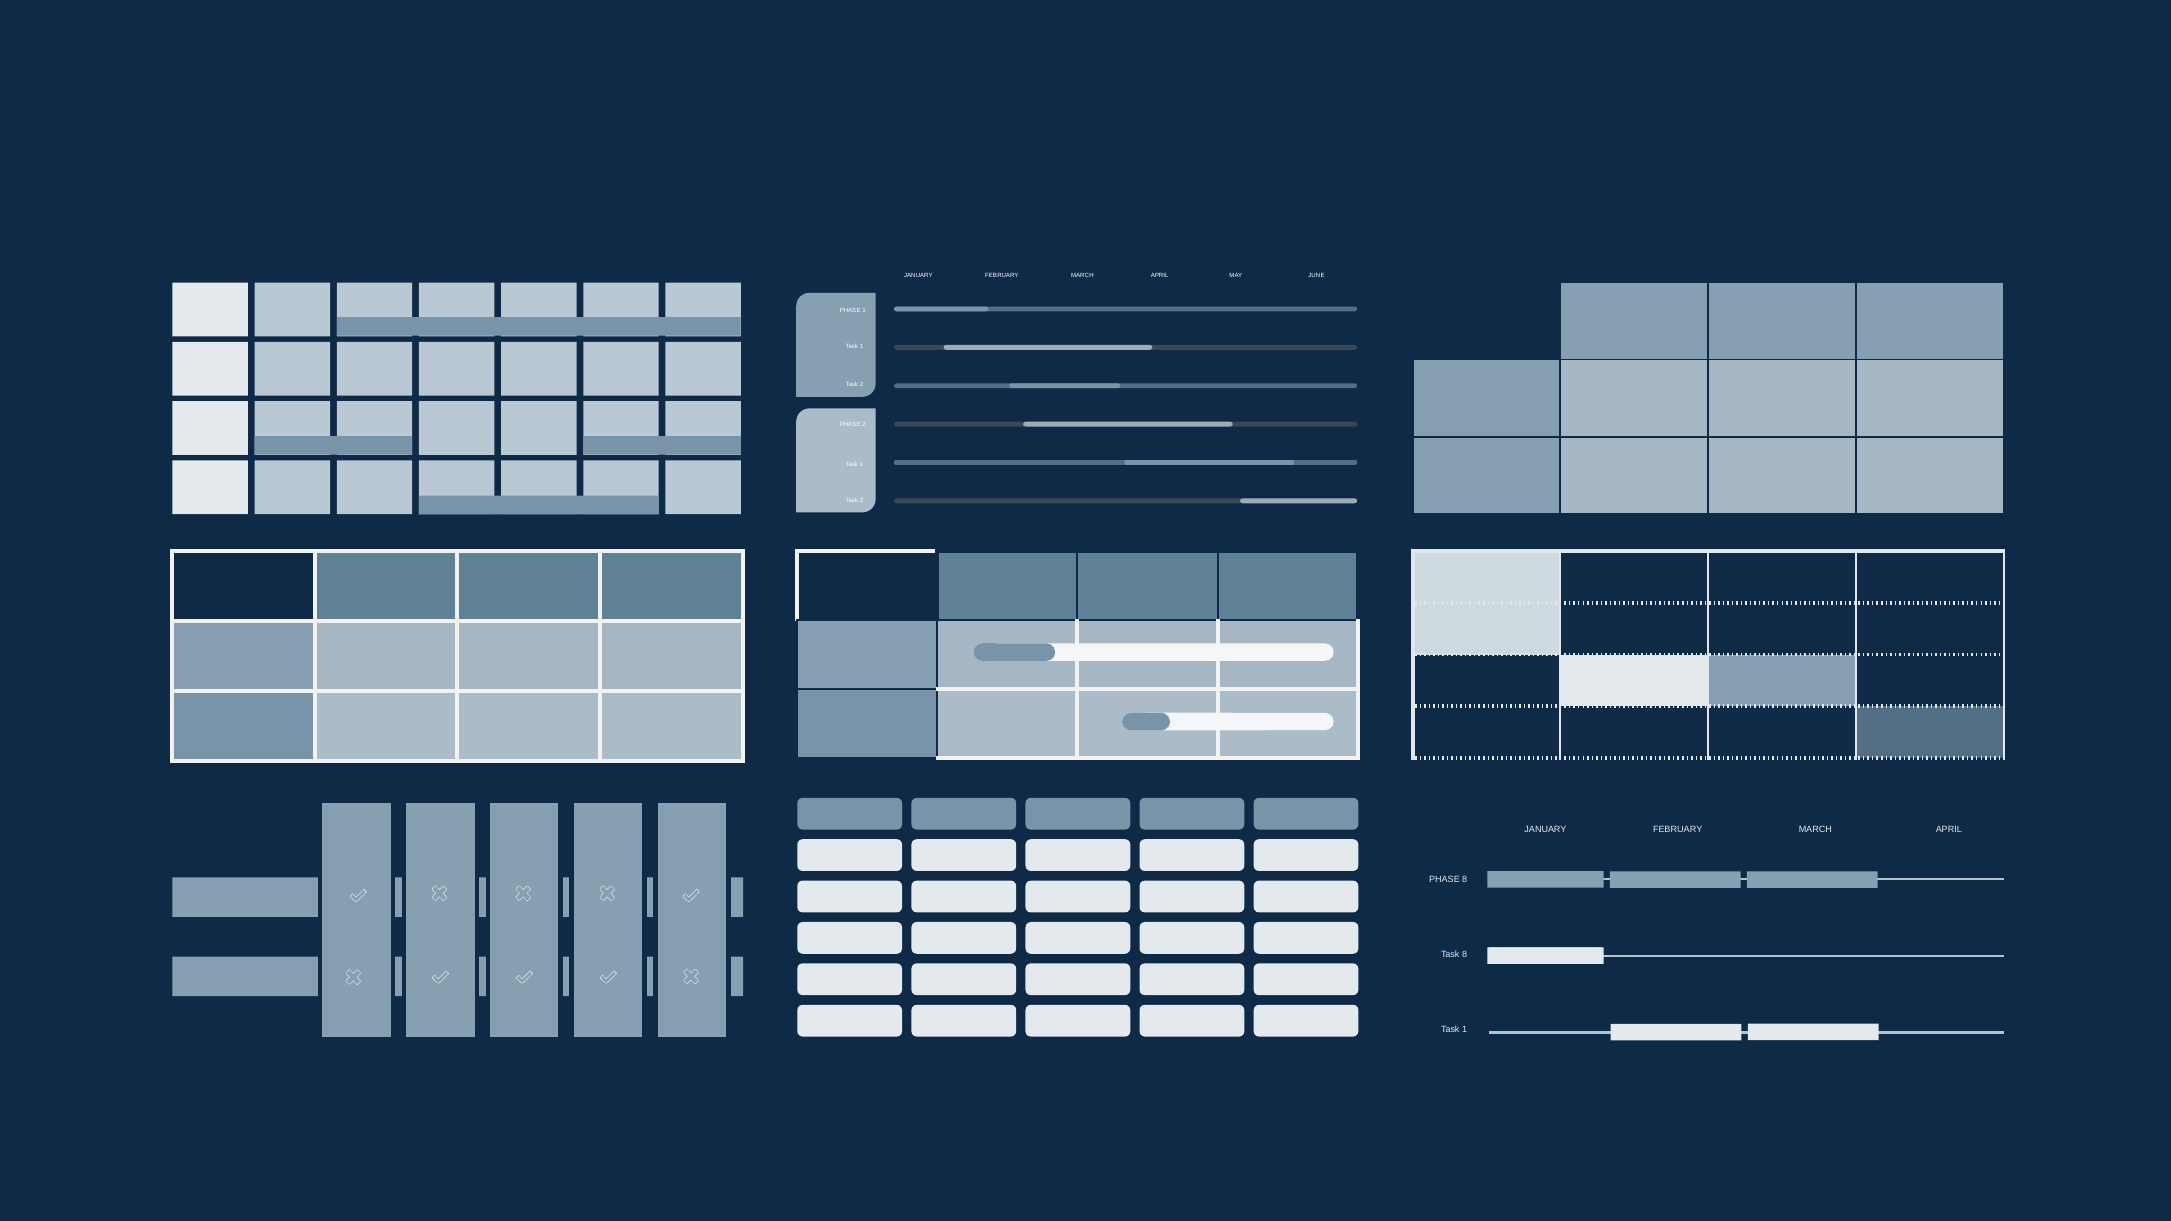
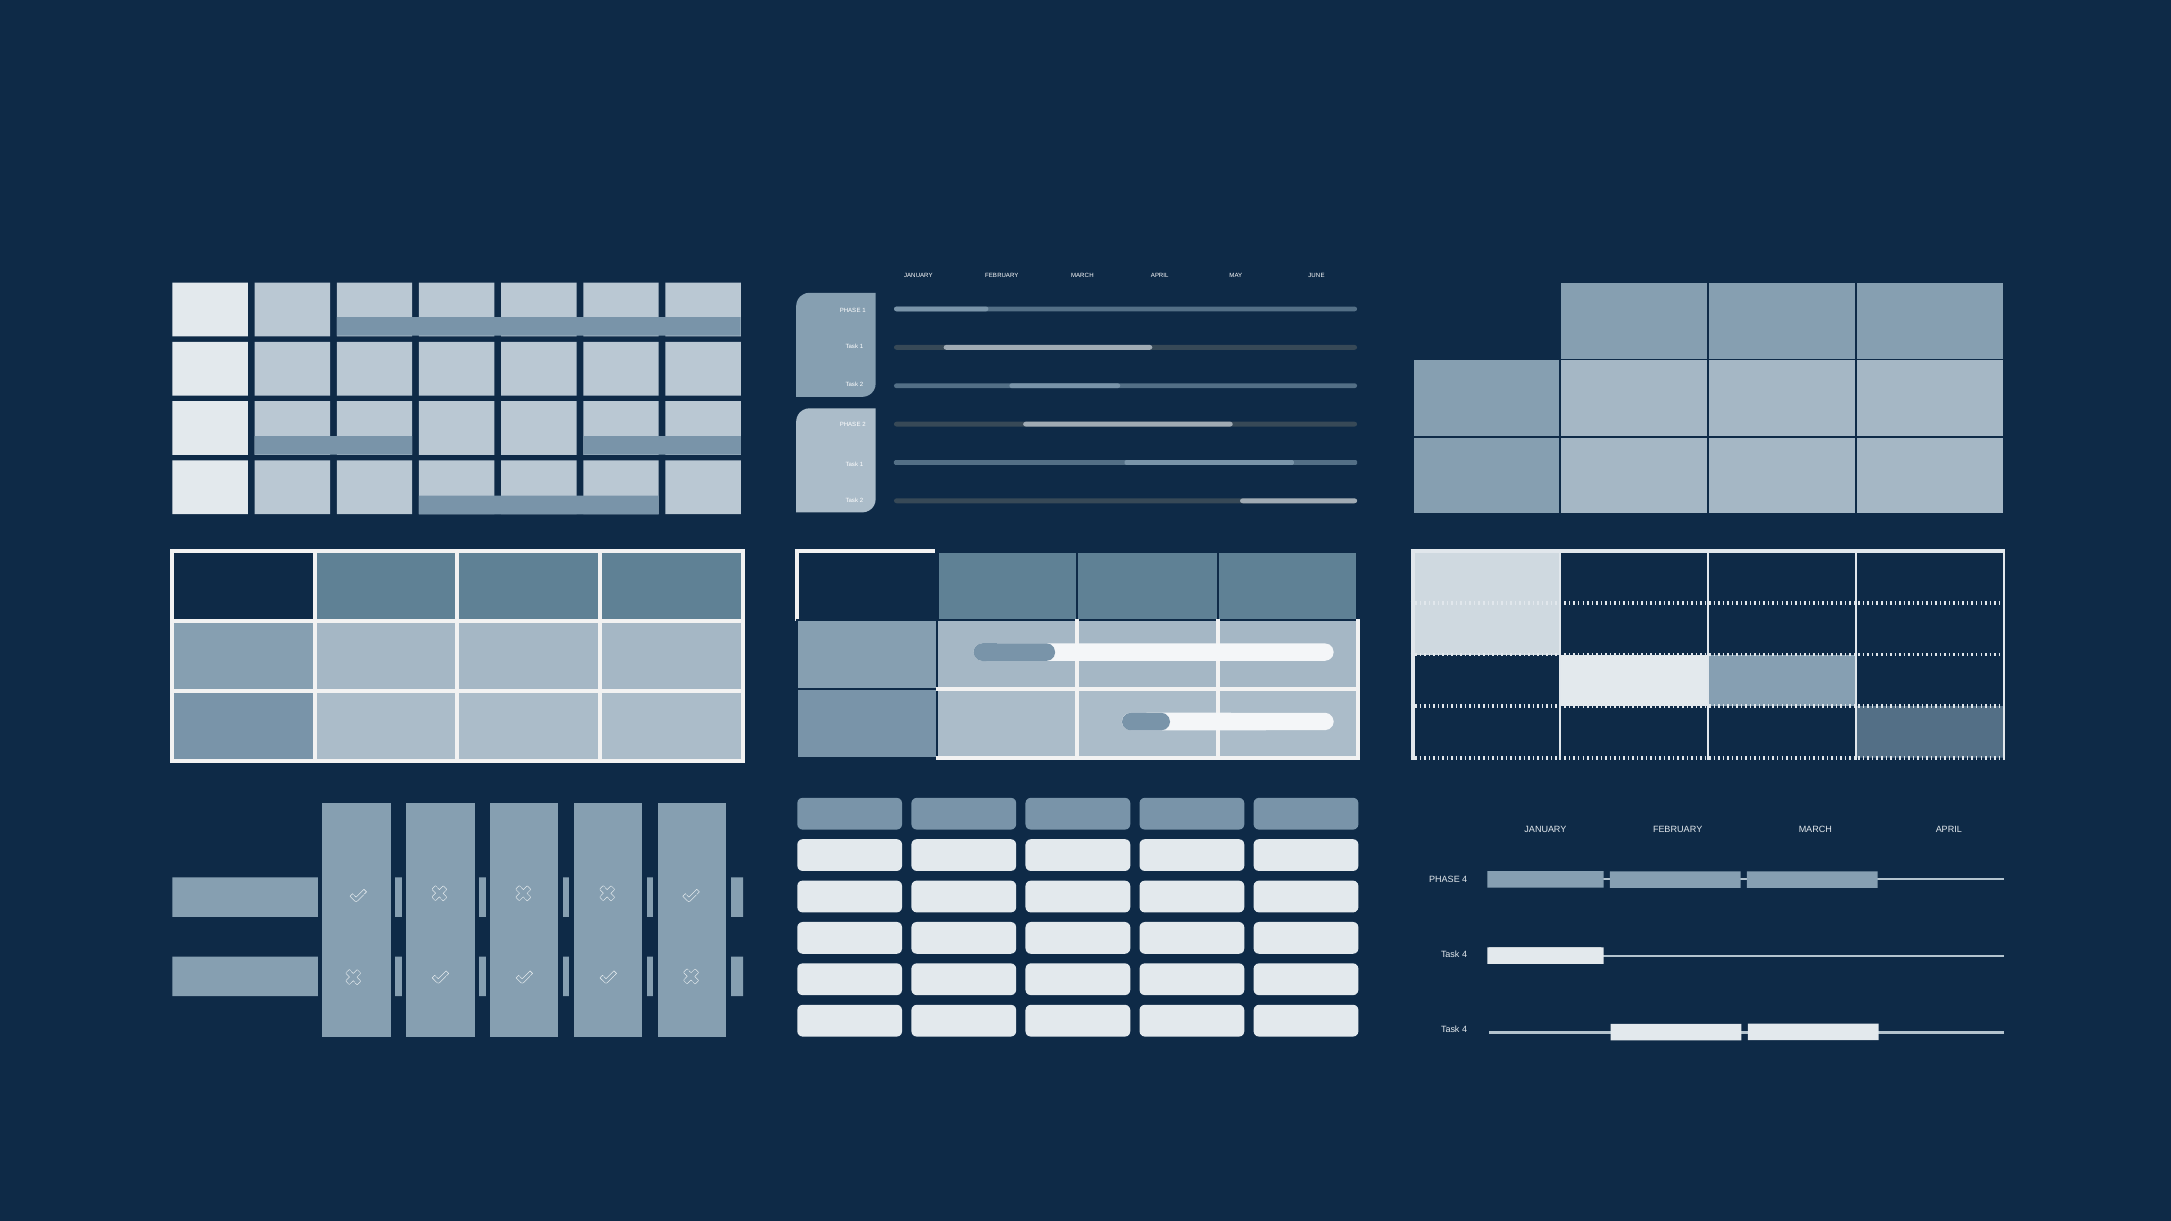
PHASE 8: 8 -> 4
8 at (1465, 955): 8 -> 4
1 at (1465, 1030): 1 -> 4
